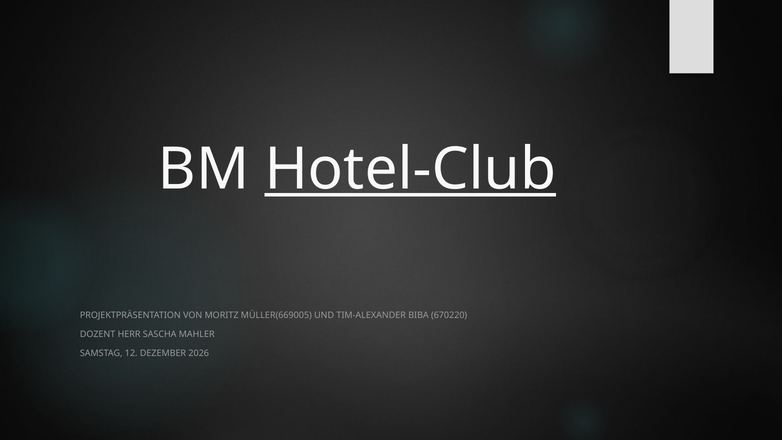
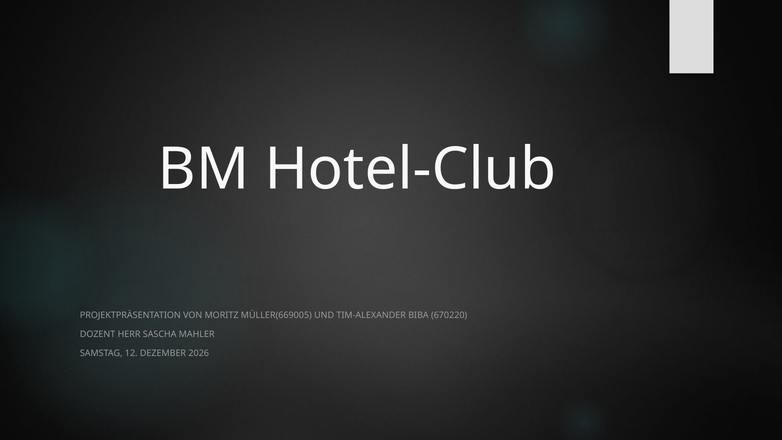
Hotel-Club underline: present -> none
